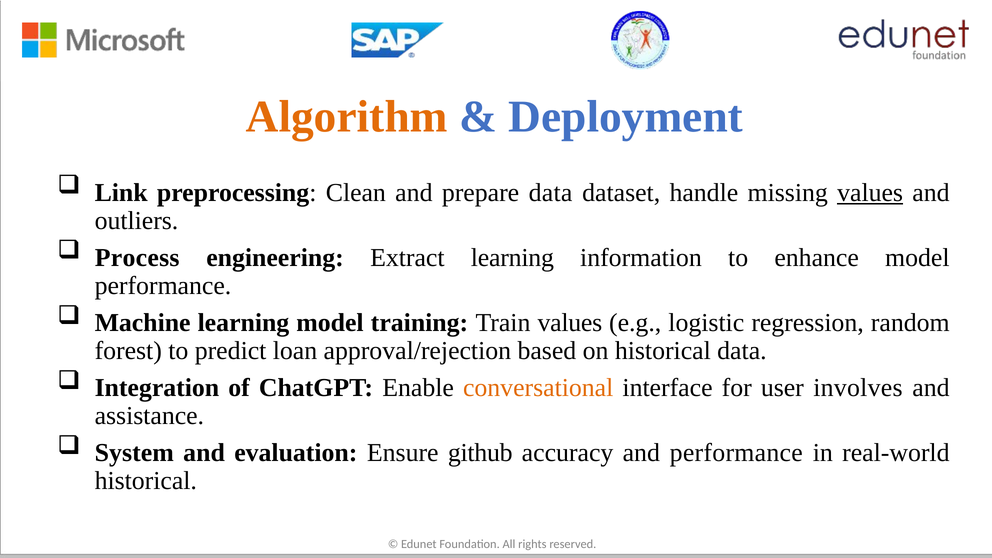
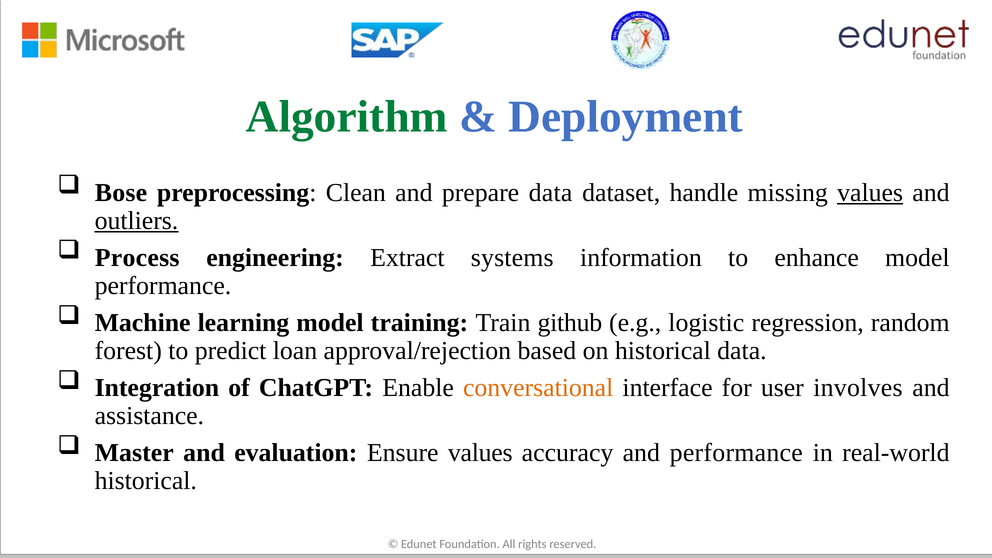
Algorithm colour: orange -> green
Link: Link -> Bose
outliers underline: none -> present
Extract learning: learning -> systems
Train values: values -> github
System: System -> Master
Ensure github: github -> values
